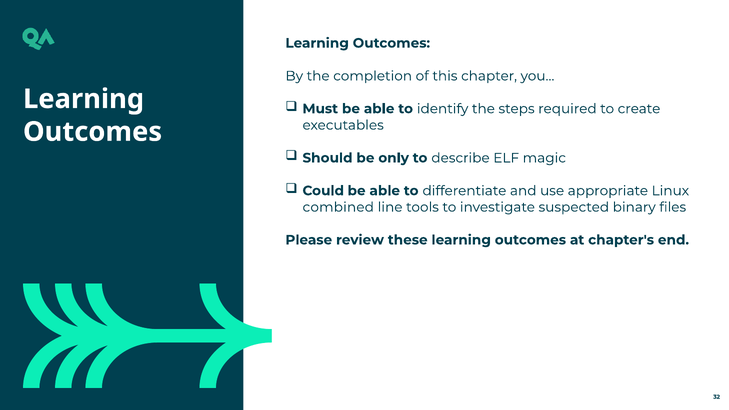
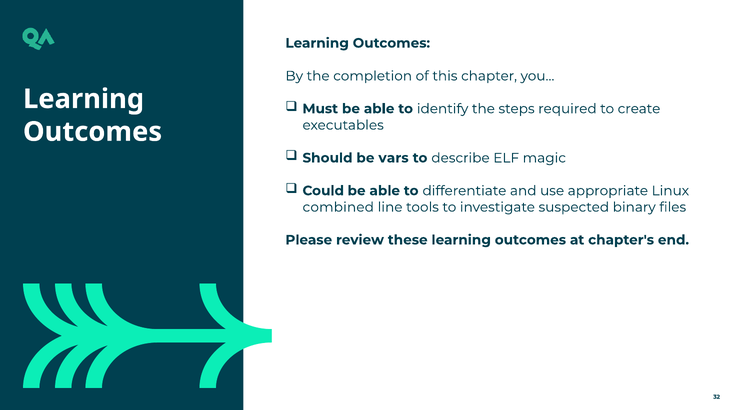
only: only -> vars
